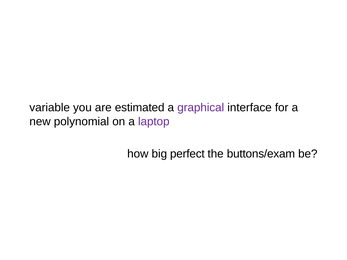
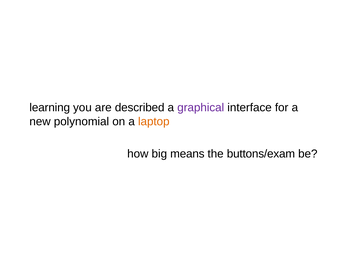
variable: variable -> learning
estimated: estimated -> described
laptop colour: purple -> orange
perfect: perfect -> means
